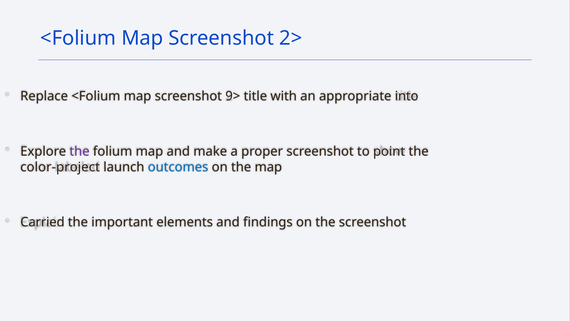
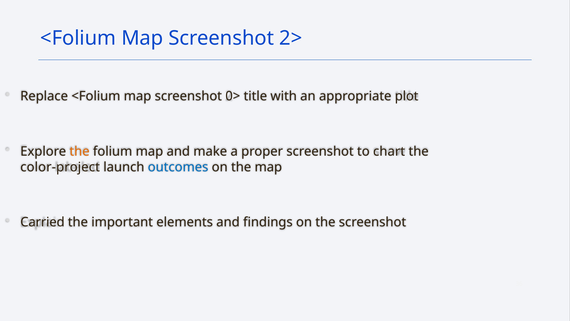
9>: 9> -> 0>
into: into -> plot
the at (80, 151) colour: purple -> orange
point: point -> chart
